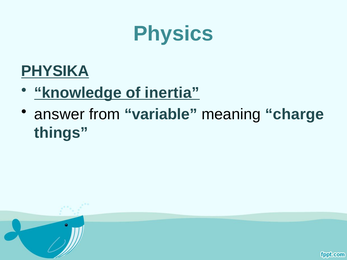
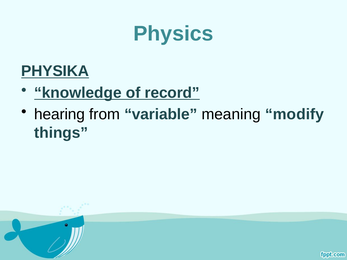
inertia: inertia -> record
answer: answer -> hearing
charge: charge -> modify
